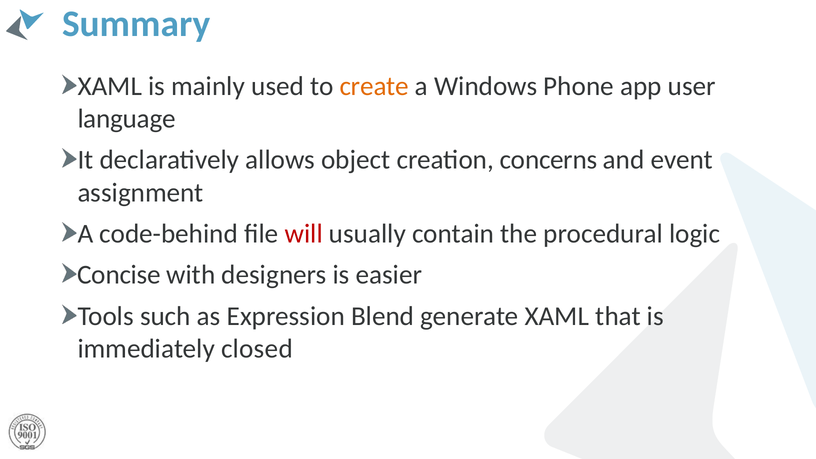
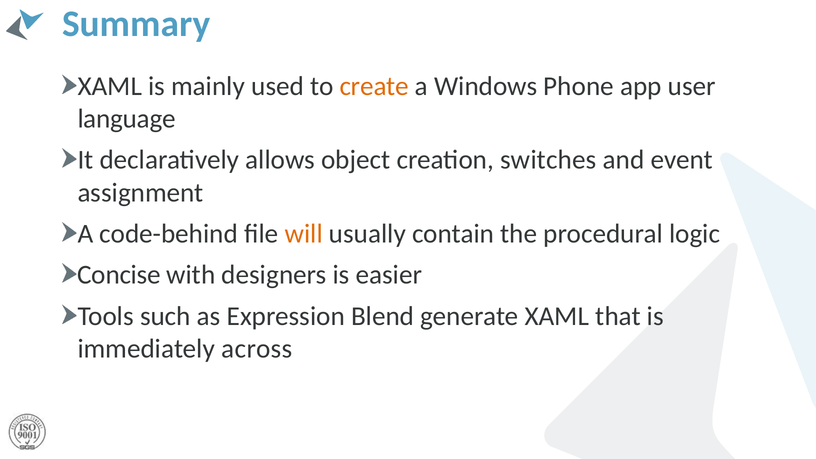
concerns: concerns -> switches
will colour: red -> orange
closed: closed -> across
